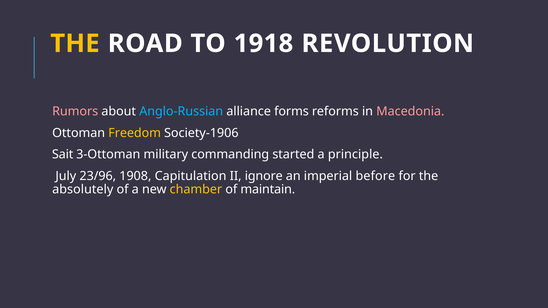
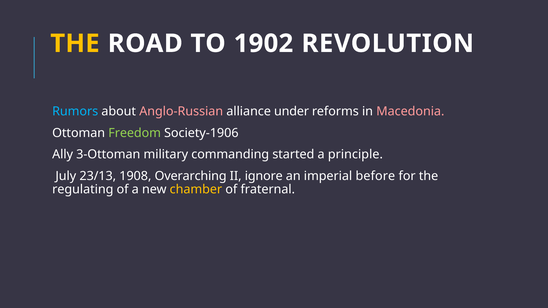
1918: 1918 -> 1902
Rumors colour: pink -> light blue
Anglo-Russian colour: light blue -> pink
forms: forms -> under
Freedom colour: yellow -> light green
Sait: Sait -> Ally
23/96: 23/96 -> 23/13
Capitulation: Capitulation -> Overarching
absolutely: absolutely -> regulating
maintain: maintain -> fraternal
